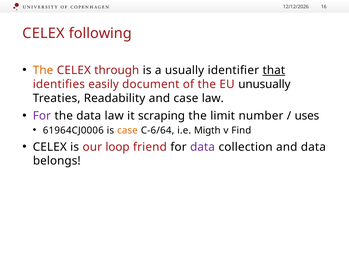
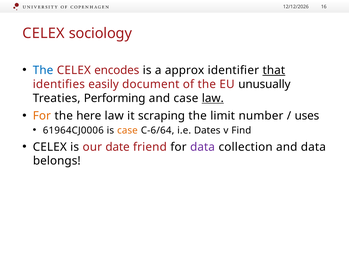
following: following -> sociology
The at (43, 70) colour: orange -> blue
through: through -> encodes
usually: usually -> approx
Readability: Readability -> Performing
law at (213, 98) underline: none -> present
For at (42, 116) colour: purple -> orange
the data: data -> here
Migth: Migth -> Dates
loop: loop -> date
